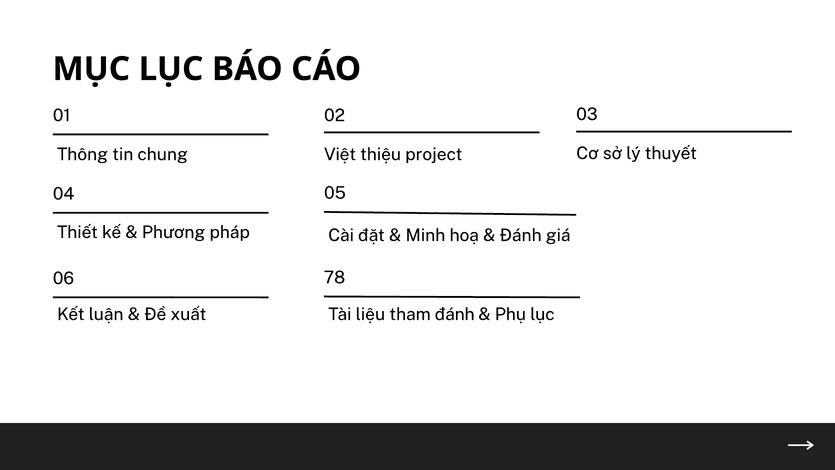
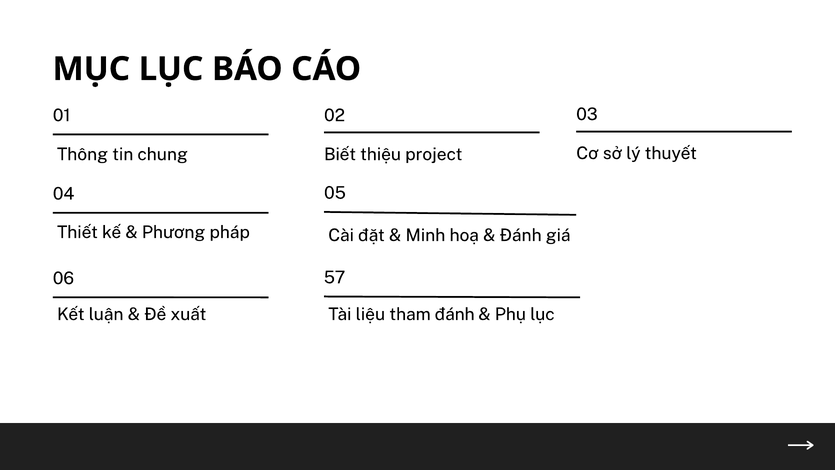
Việt: Việt -> Biết
78: 78 -> 57
